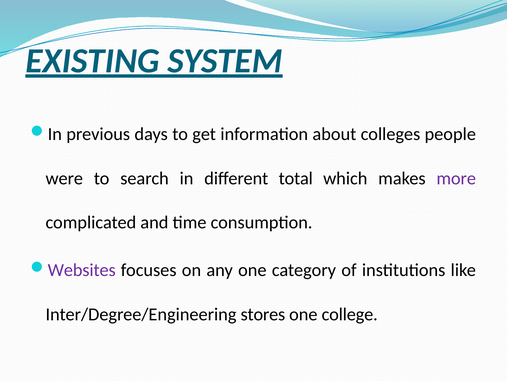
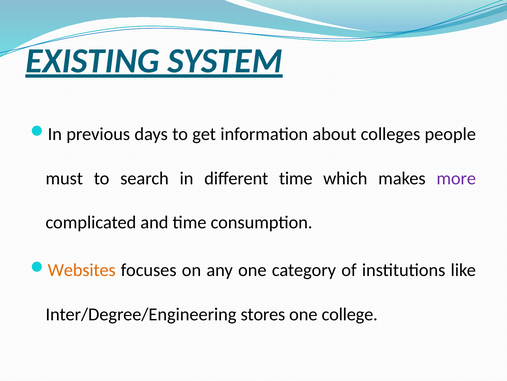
were: were -> must
different total: total -> time
Websites colour: purple -> orange
